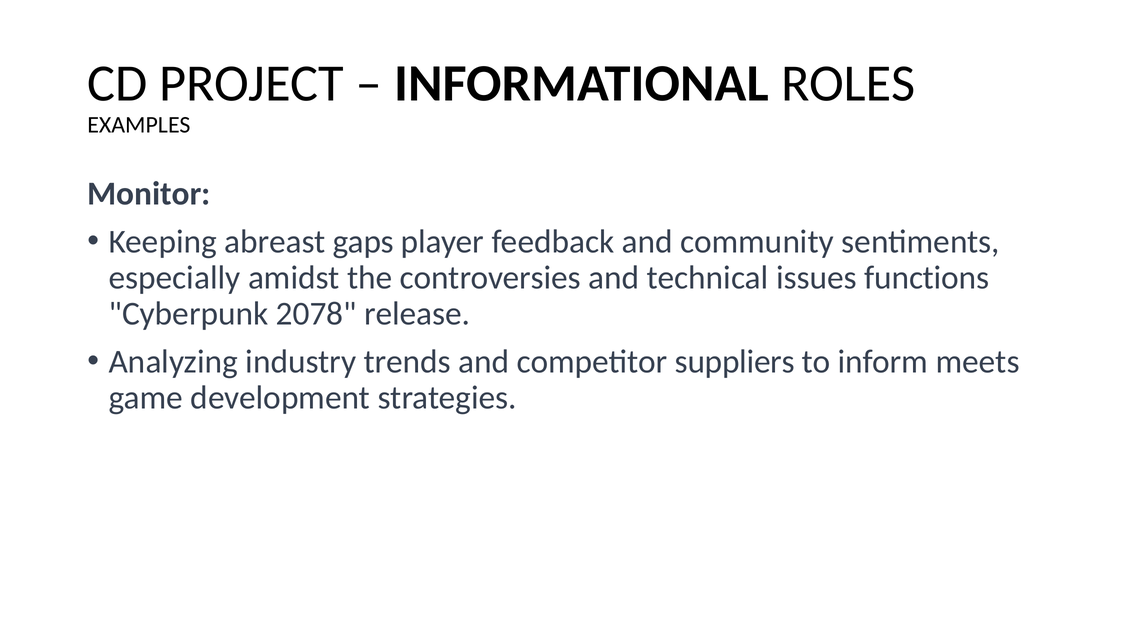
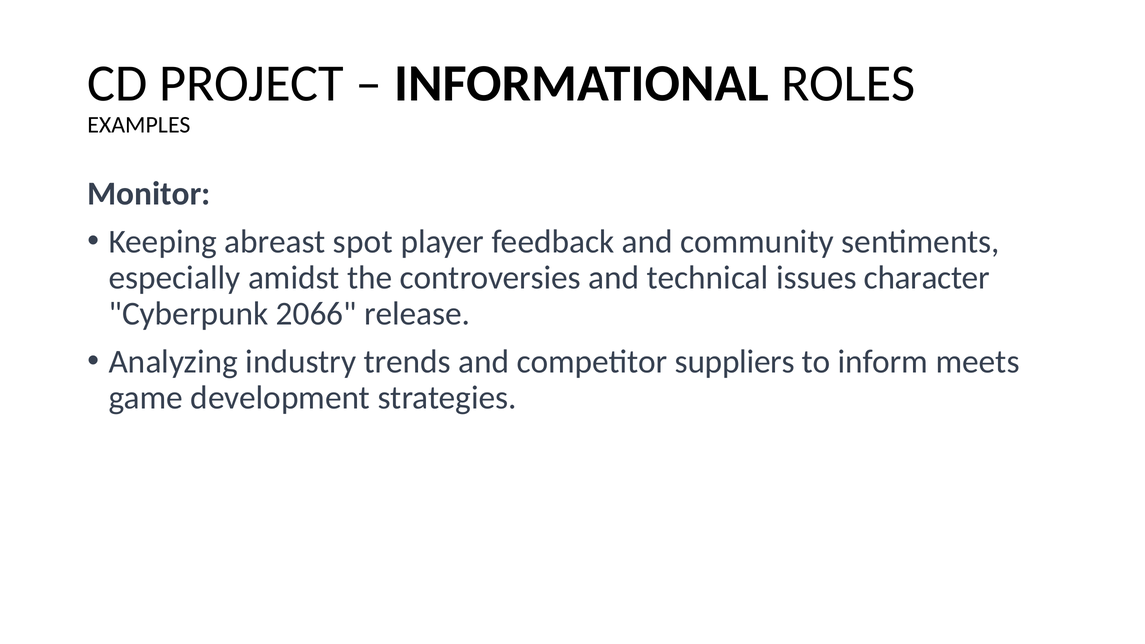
gaps: gaps -> spot
functions: functions -> character
2078: 2078 -> 2066
